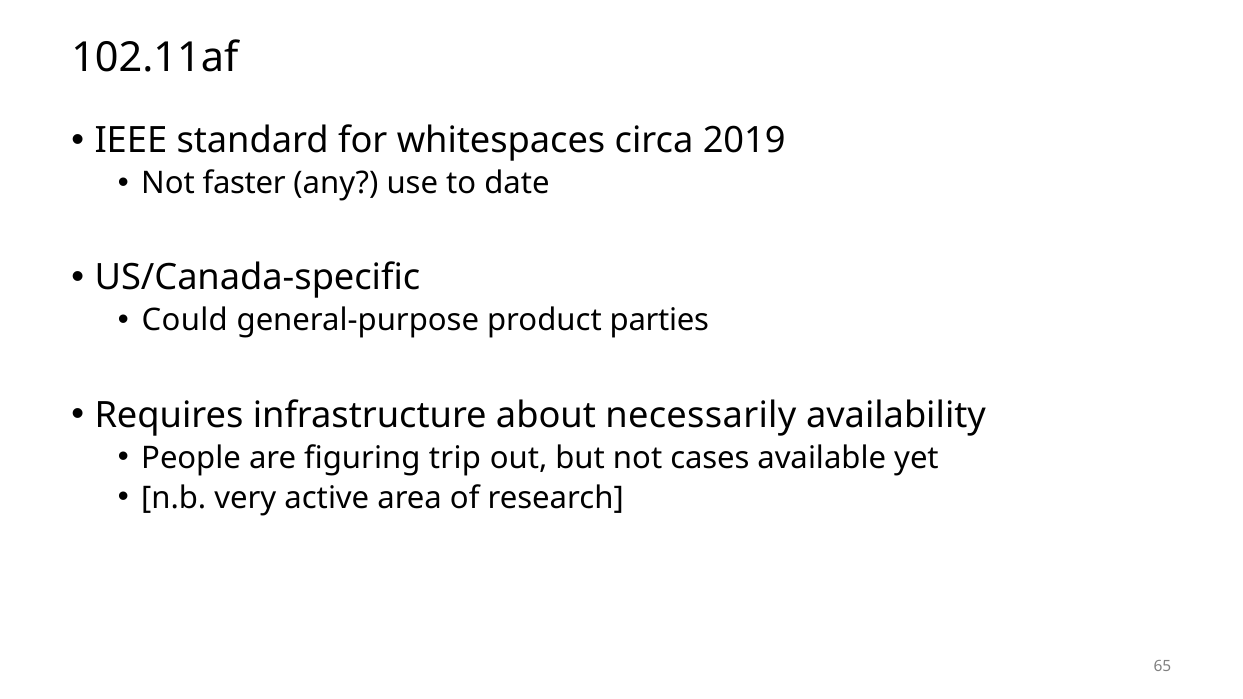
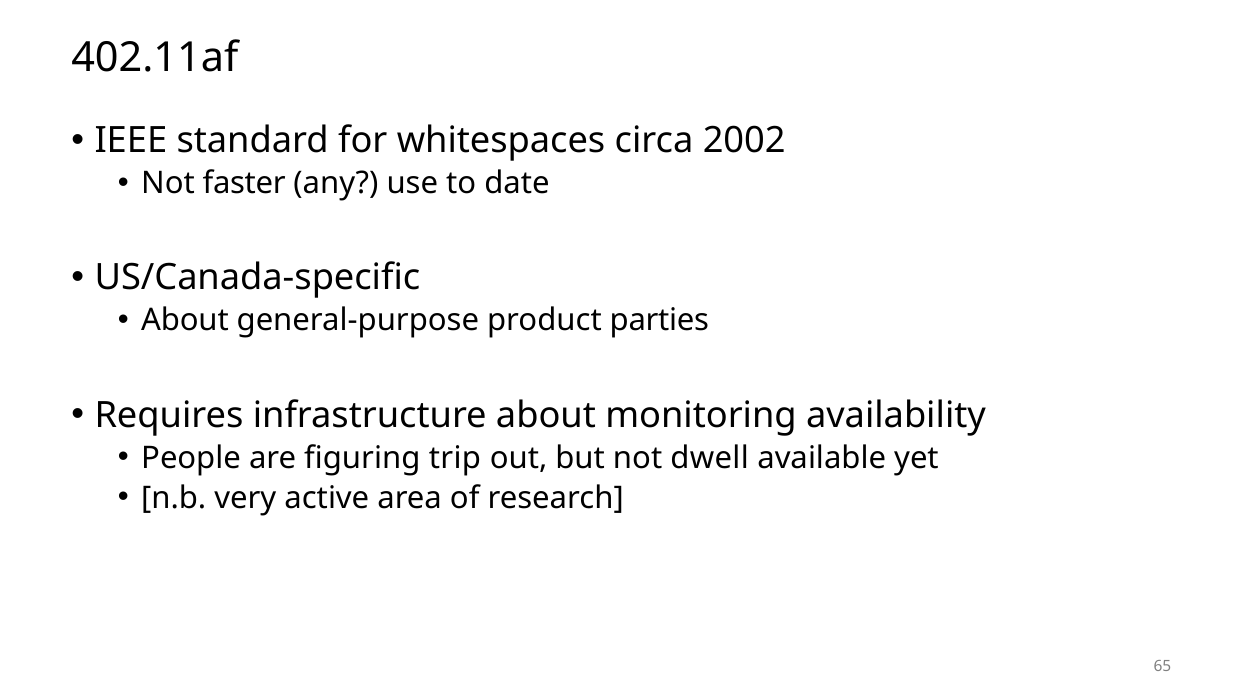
102.11af: 102.11af -> 402.11af
2019: 2019 -> 2002
Could at (185, 321): Could -> About
necessarily: necessarily -> monitoring
cases: cases -> dwell
